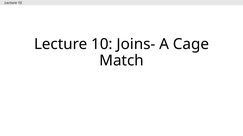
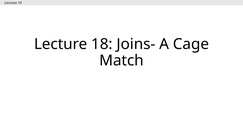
10: 10 -> 18
